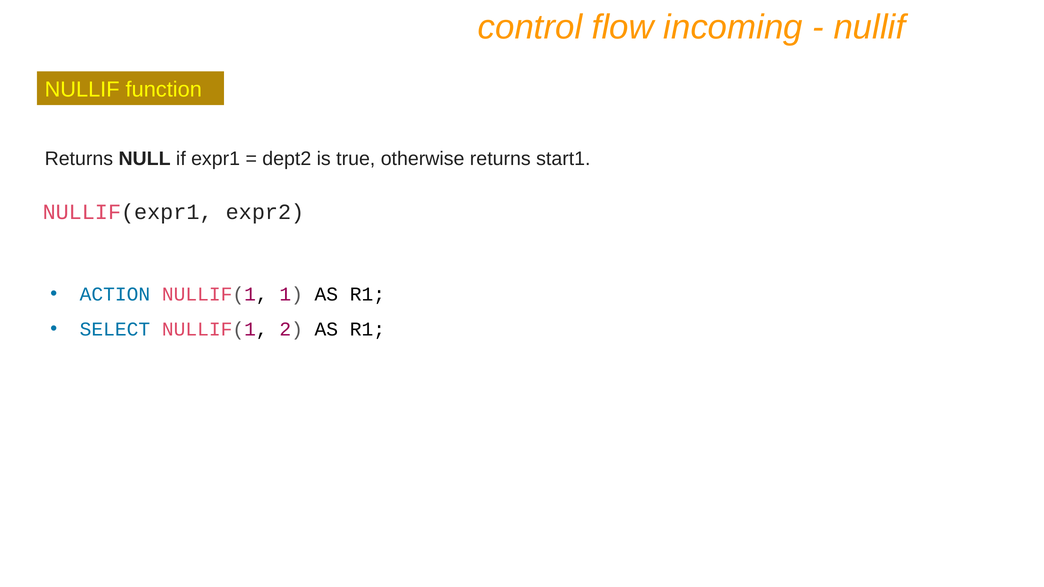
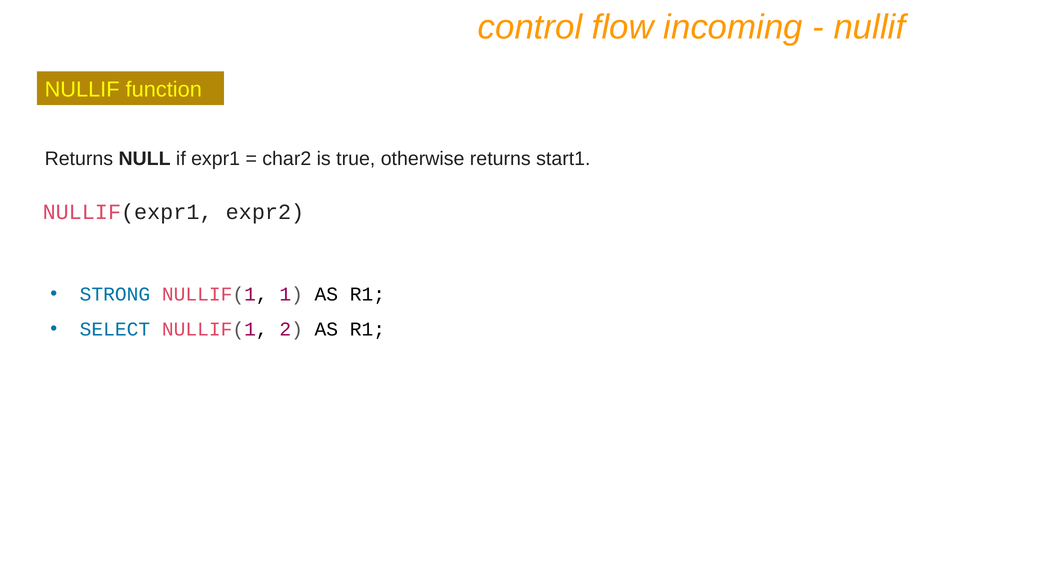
dept2: dept2 -> char2
ACTION: ACTION -> STRONG
